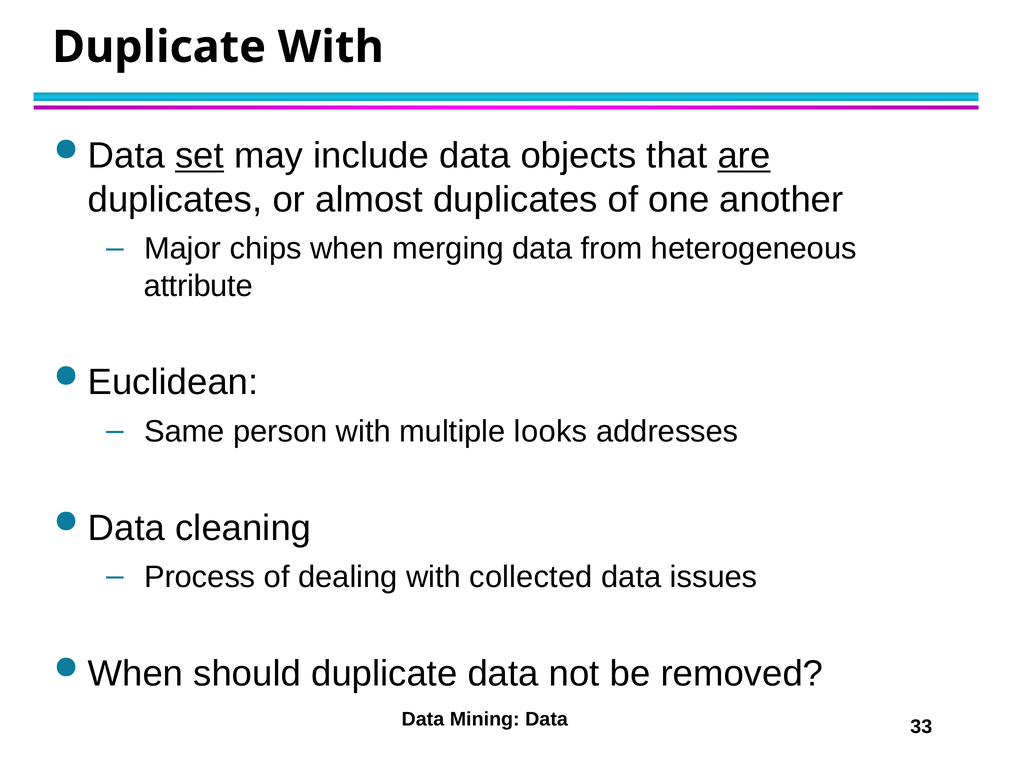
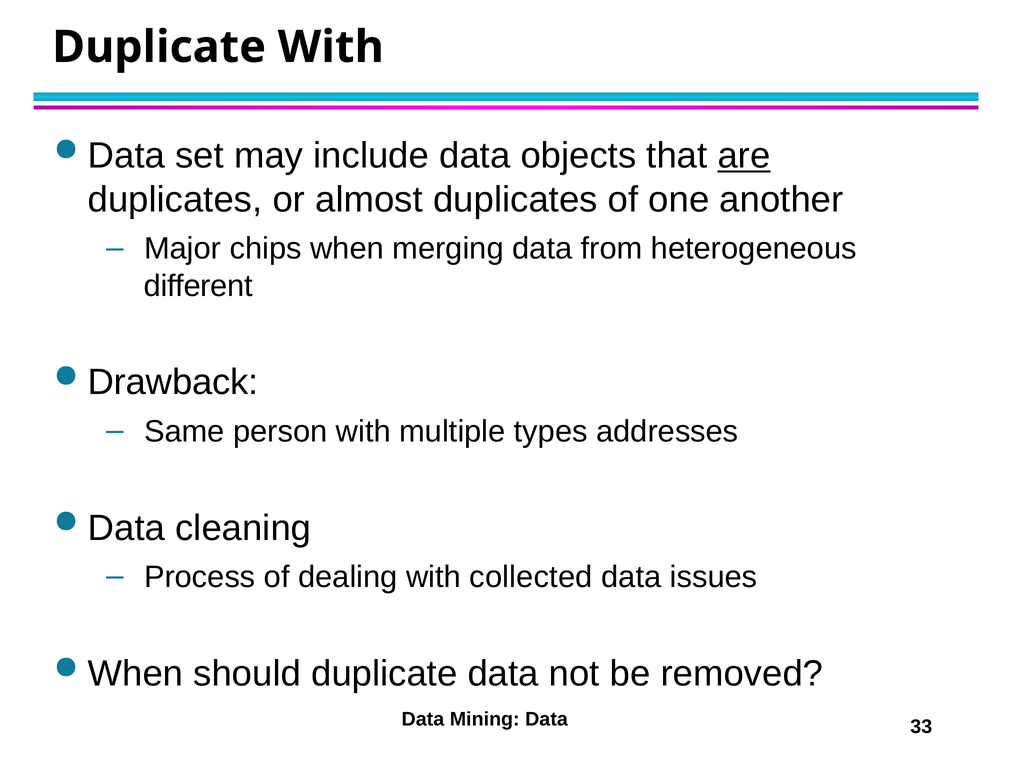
set underline: present -> none
attribute: attribute -> different
Euclidean: Euclidean -> Drawback
looks: looks -> types
